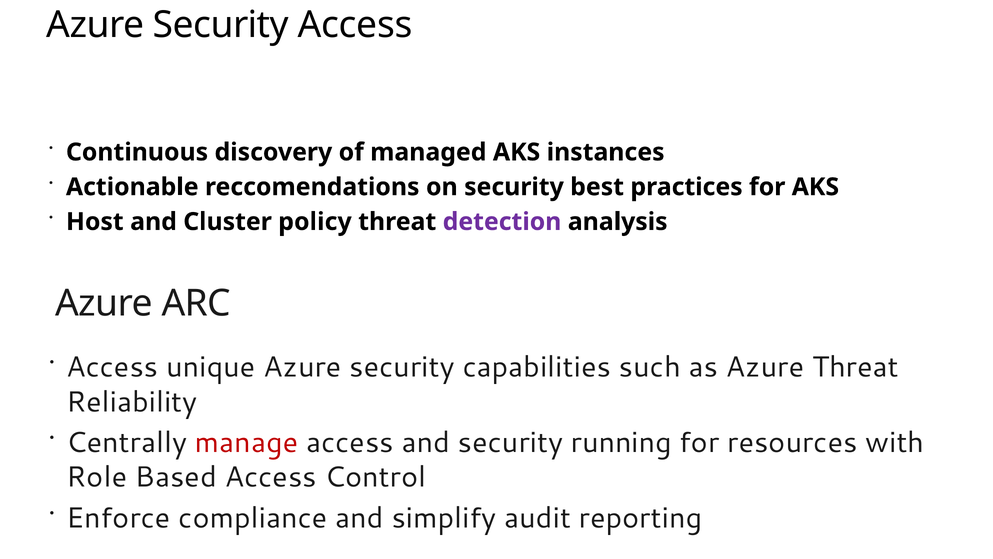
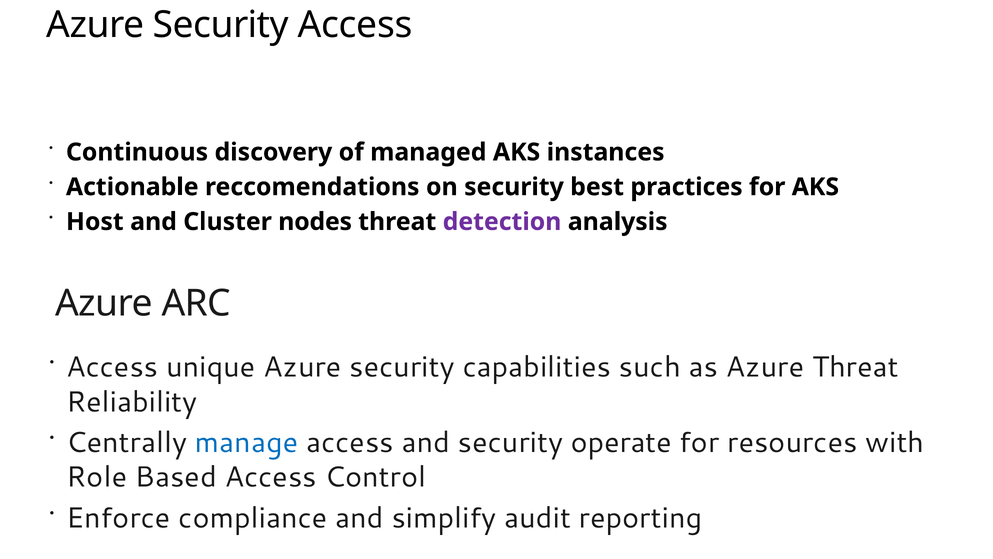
policy: policy -> nodes
manage colour: red -> blue
running: running -> operate
